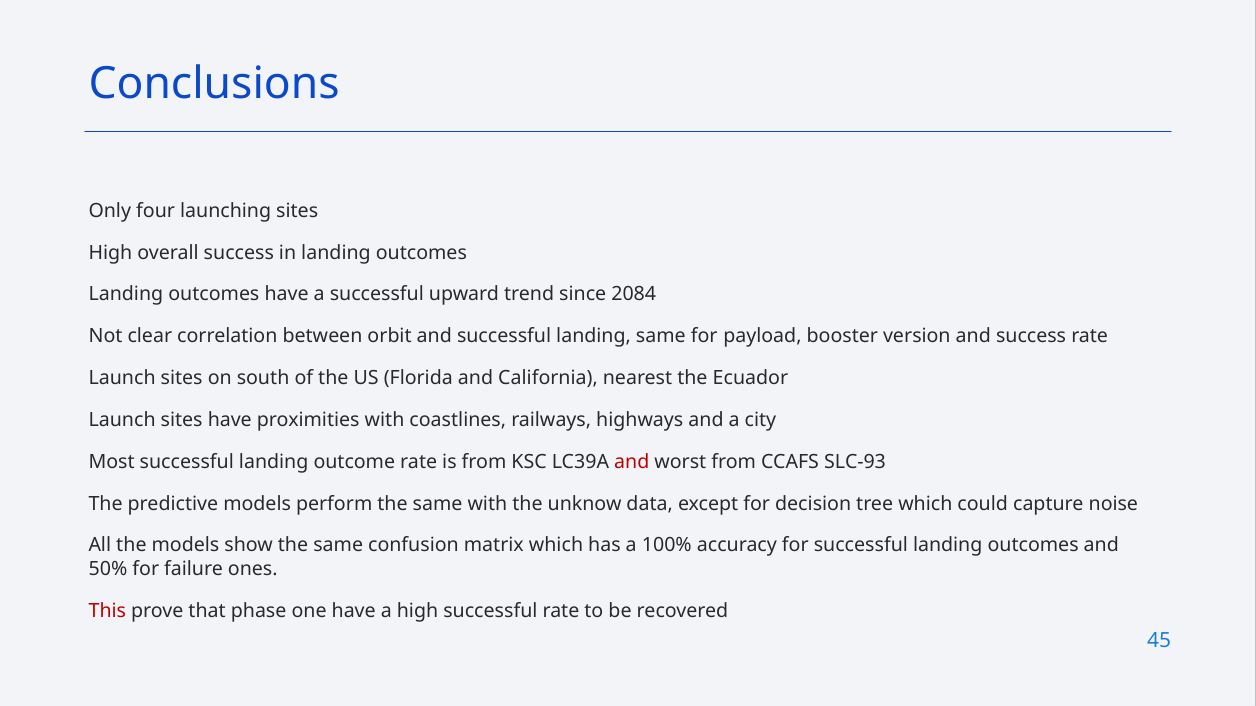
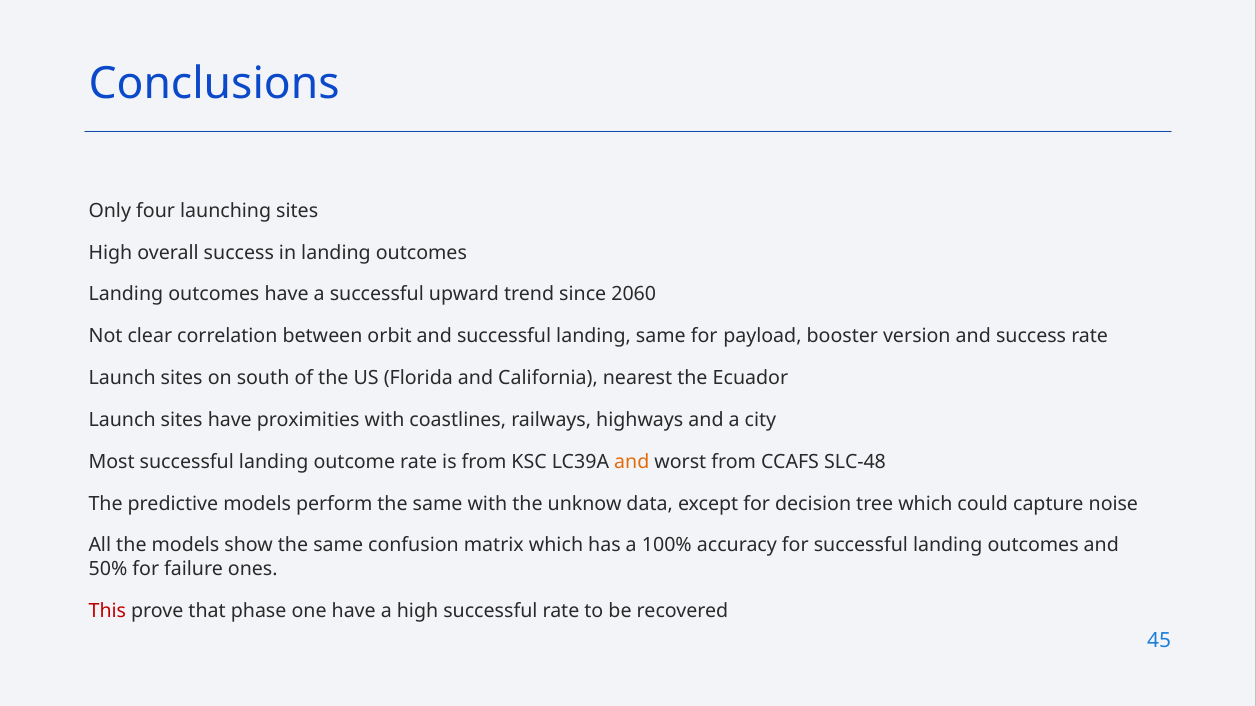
2084: 2084 -> 2060
and at (632, 462) colour: red -> orange
SLC-93: SLC-93 -> SLC-48
